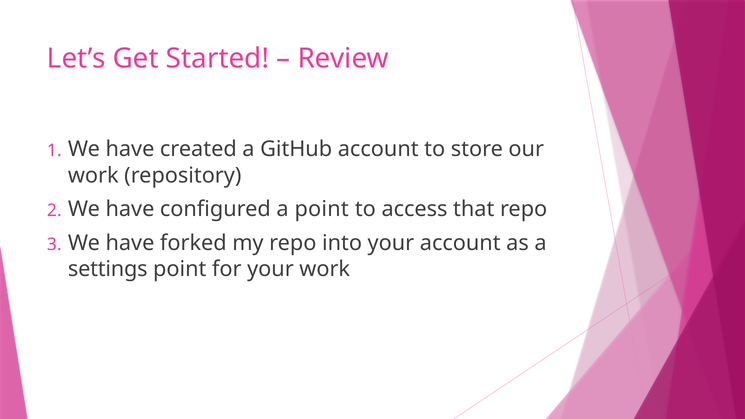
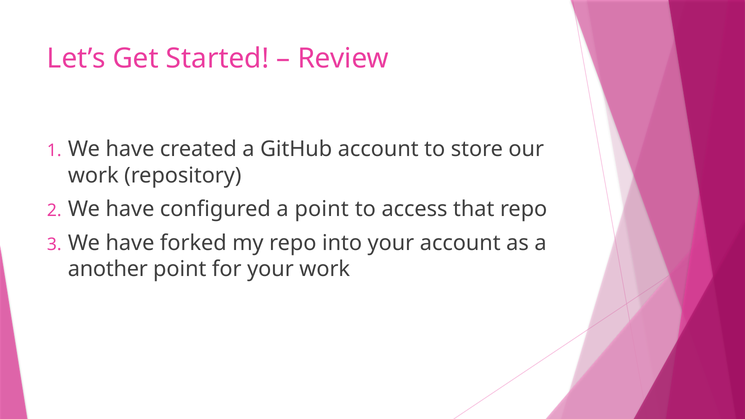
settings: settings -> another
